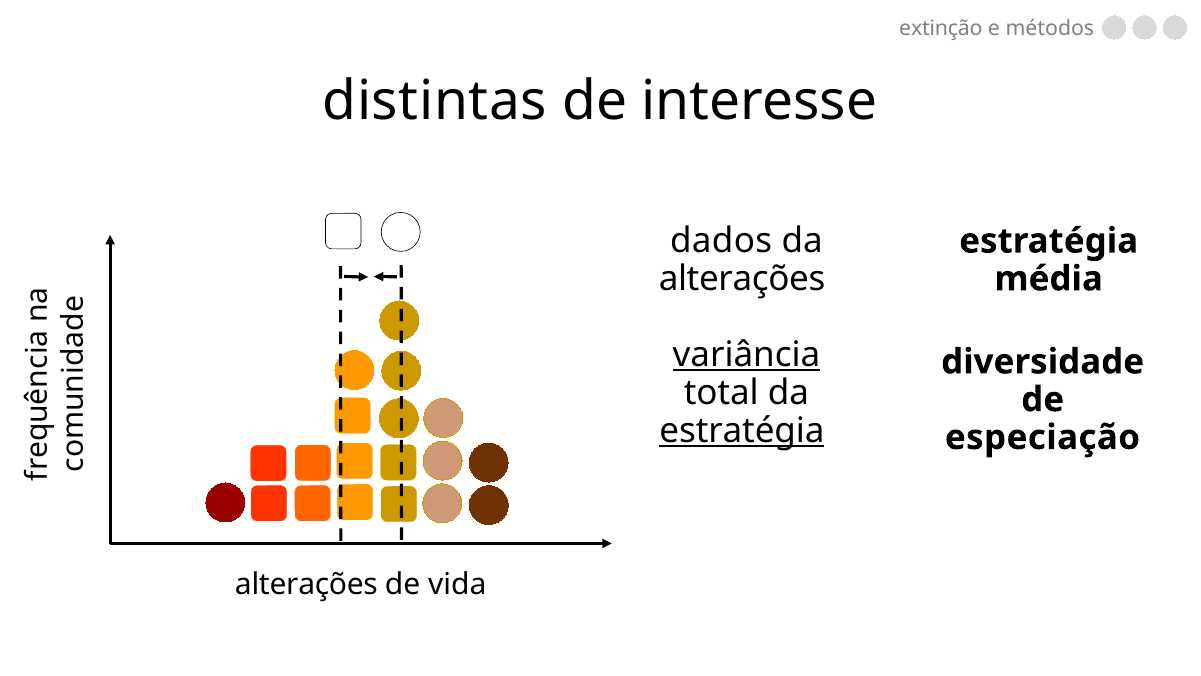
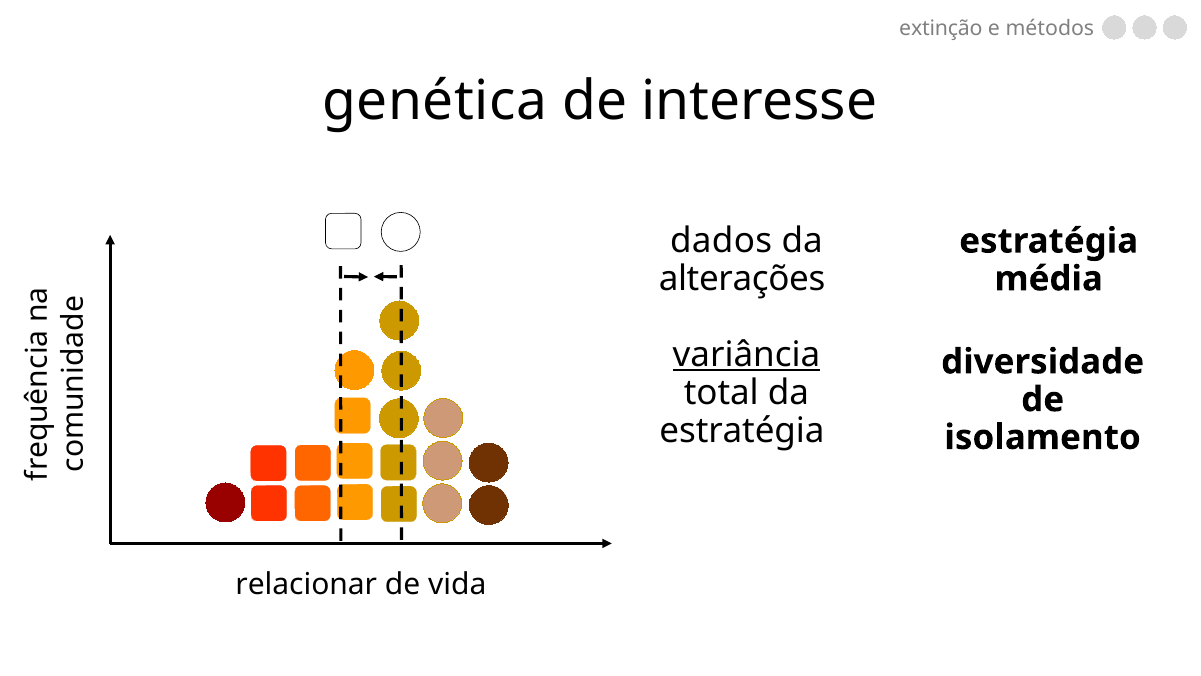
distintas: distintas -> genética
estratégia at (742, 430) underline: present -> none
especiação: especiação -> isolamento
alterações at (306, 584): alterações -> relacionar
